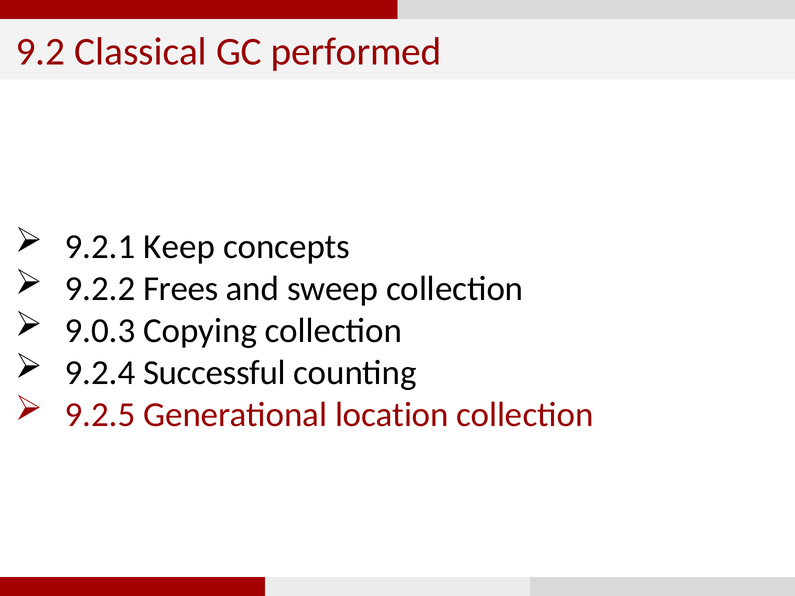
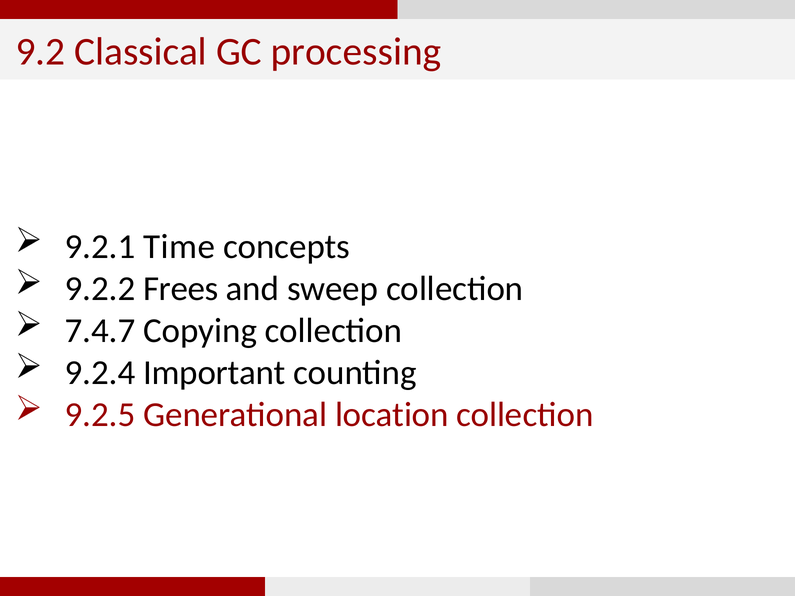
performed: performed -> processing
Keep: Keep -> Time
9.0.3: 9.0.3 -> 7.4.7
Successful: Successful -> Important
